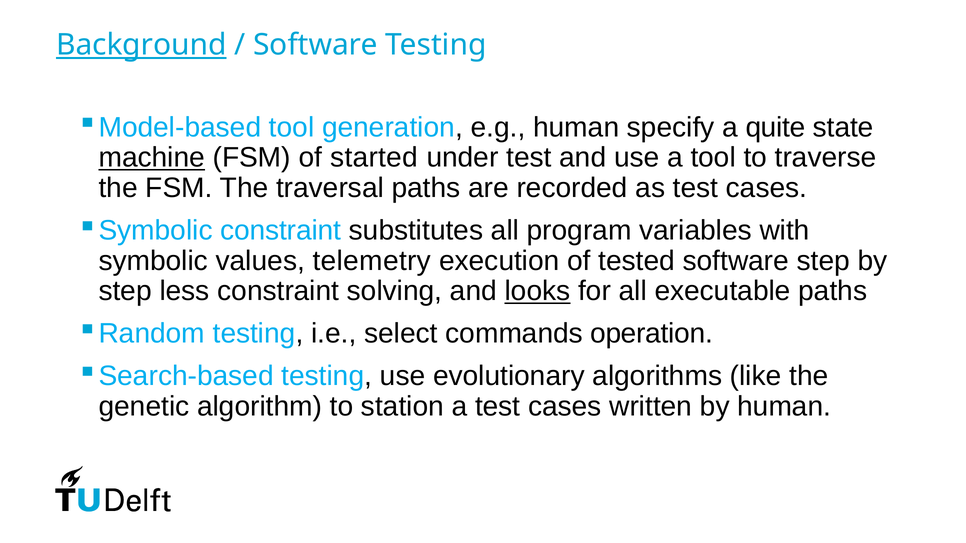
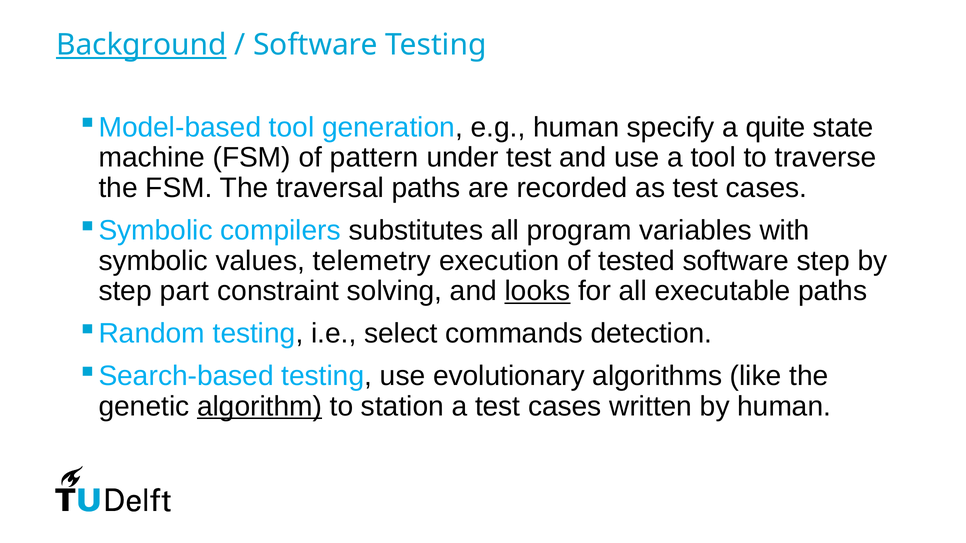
machine underline: present -> none
started: started -> pattern
constraint at (281, 231): constraint -> compilers
less: less -> part
operation: operation -> detection
algorithm underline: none -> present
